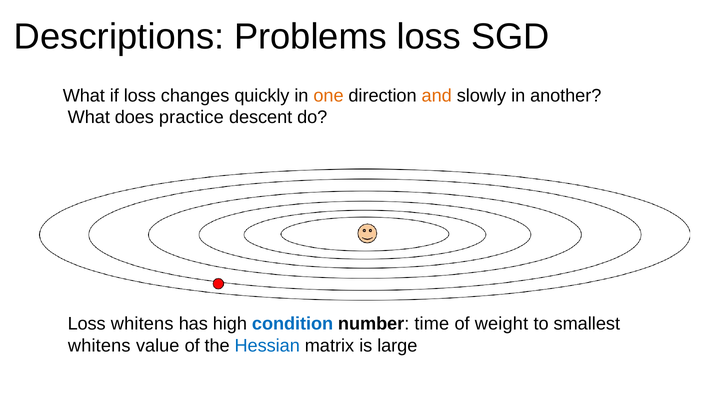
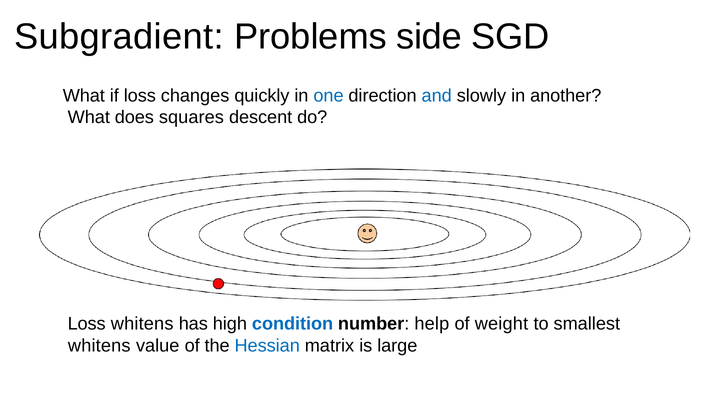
Descriptions: Descriptions -> Subgradient
Problems loss: loss -> side
one colour: orange -> blue
and colour: orange -> blue
practice: practice -> squares
time: time -> help
